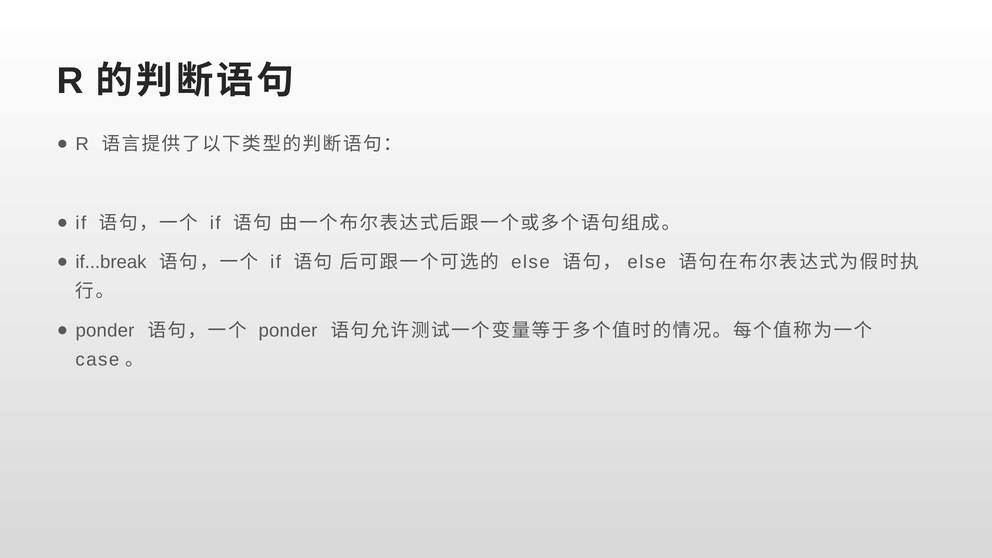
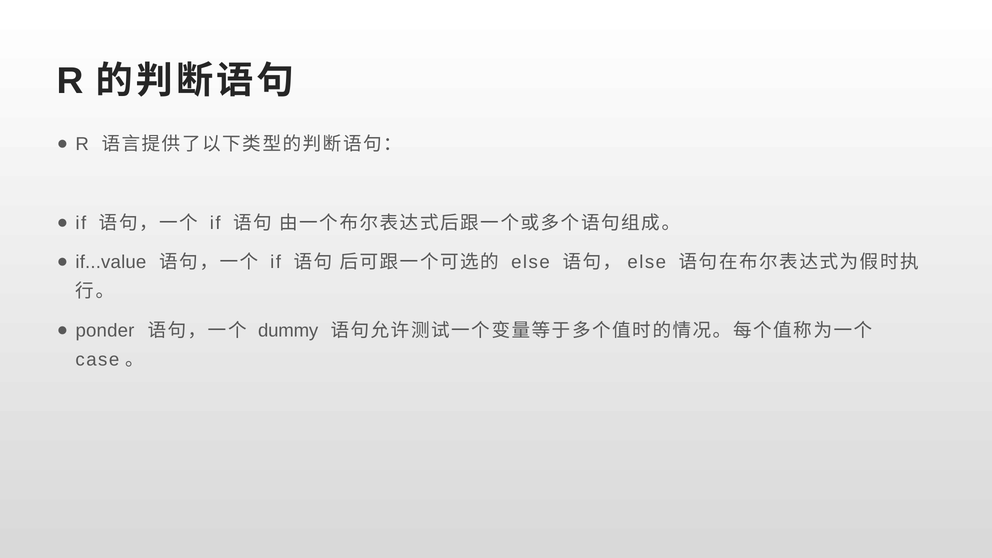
if...break: if...break -> if...value
ponder at (288, 331): ponder -> dummy
